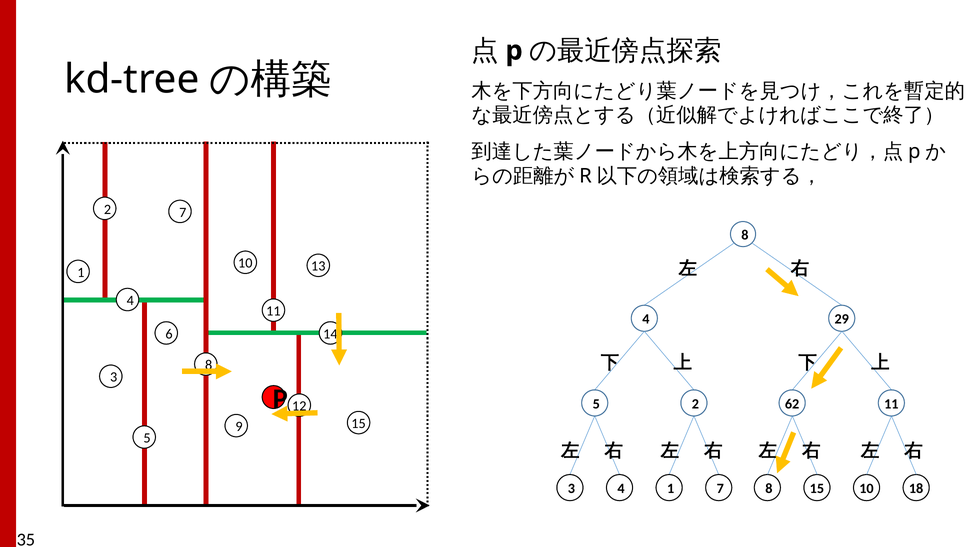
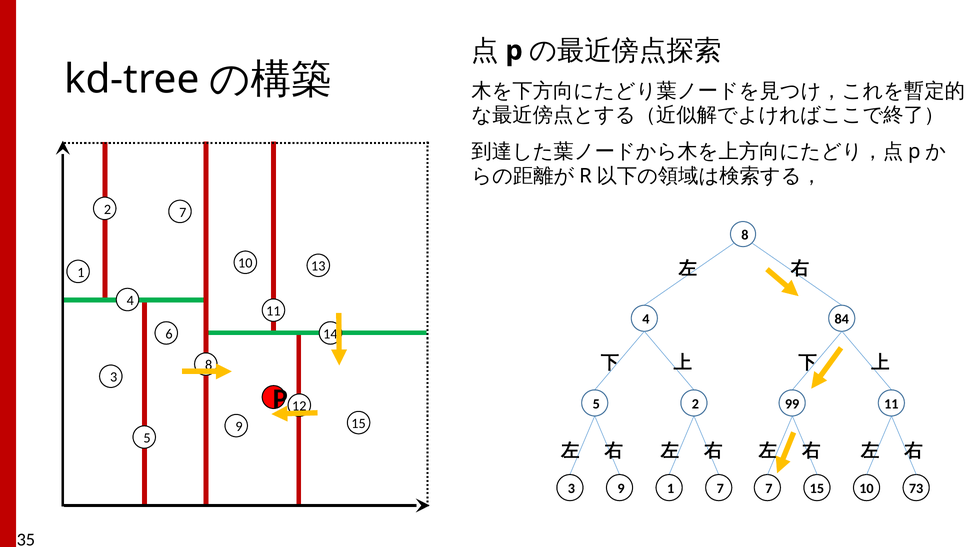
29: 29 -> 84
62: 62 -> 99
3 4: 4 -> 9
7 8: 8 -> 7
18: 18 -> 73
